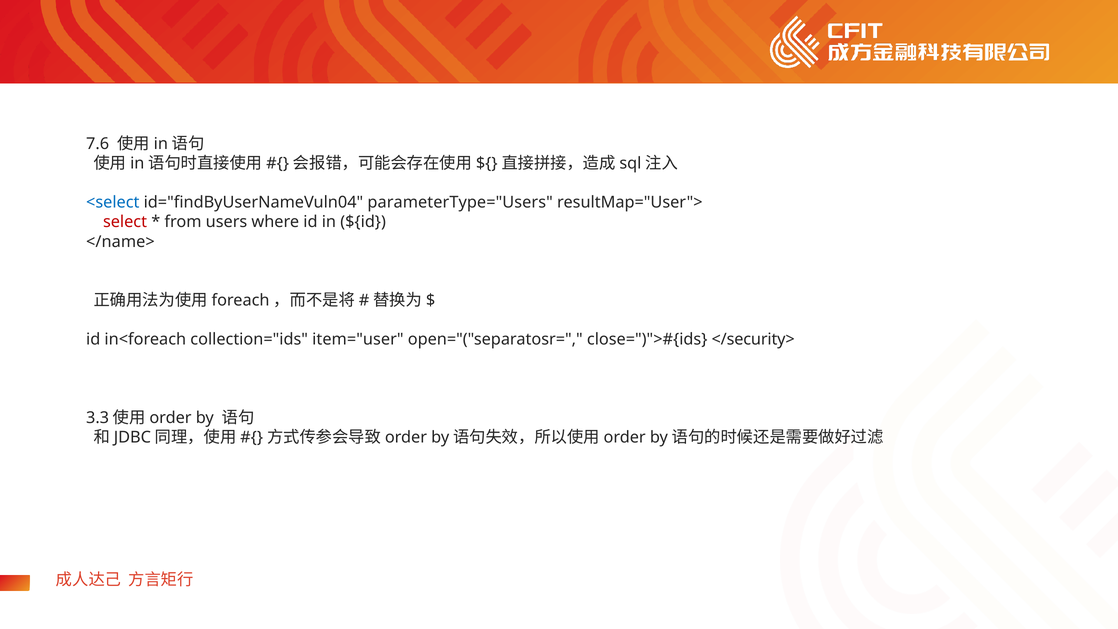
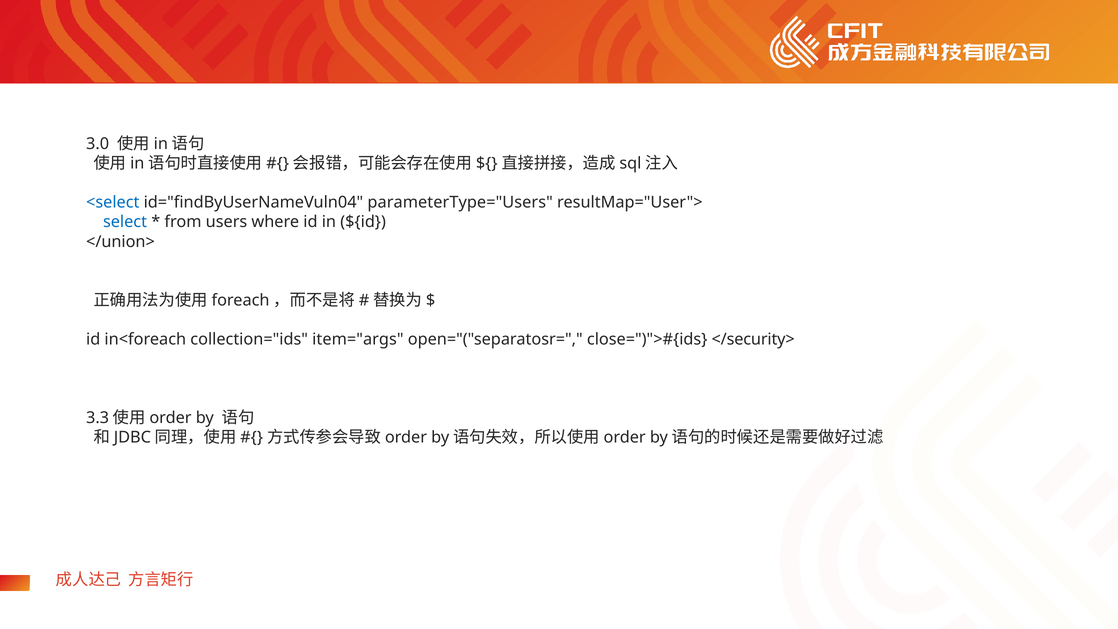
7.6: 7.6 -> 3.0
select colour: red -> blue
</name>: </name> -> </union>
item="user: item="user -> item="args
